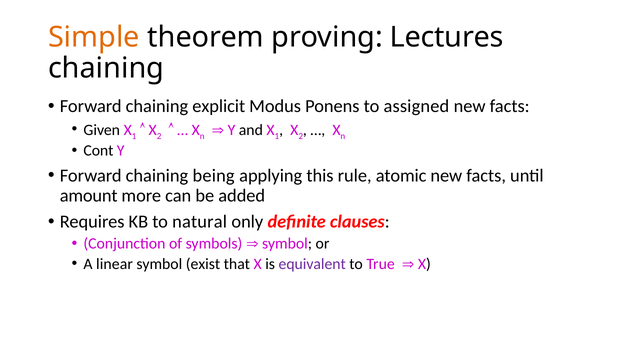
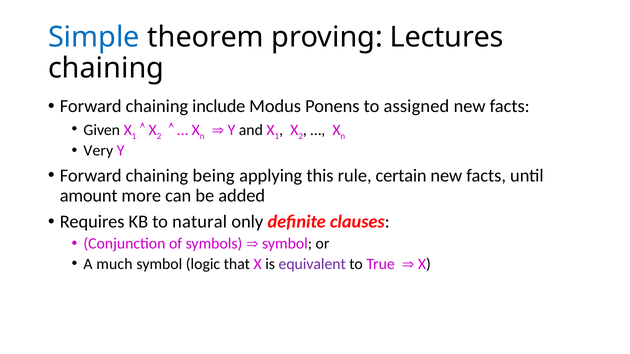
Simple colour: orange -> blue
explicit: explicit -> include
Cont: Cont -> Very
atomic: atomic -> certain
linear: linear -> much
exist: exist -> logic
